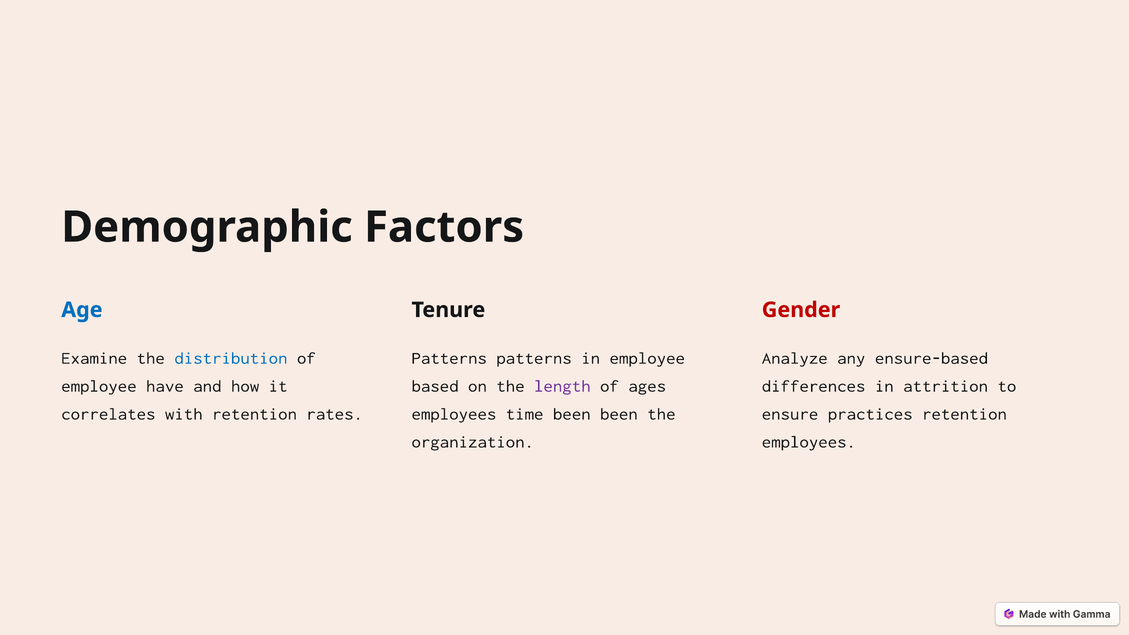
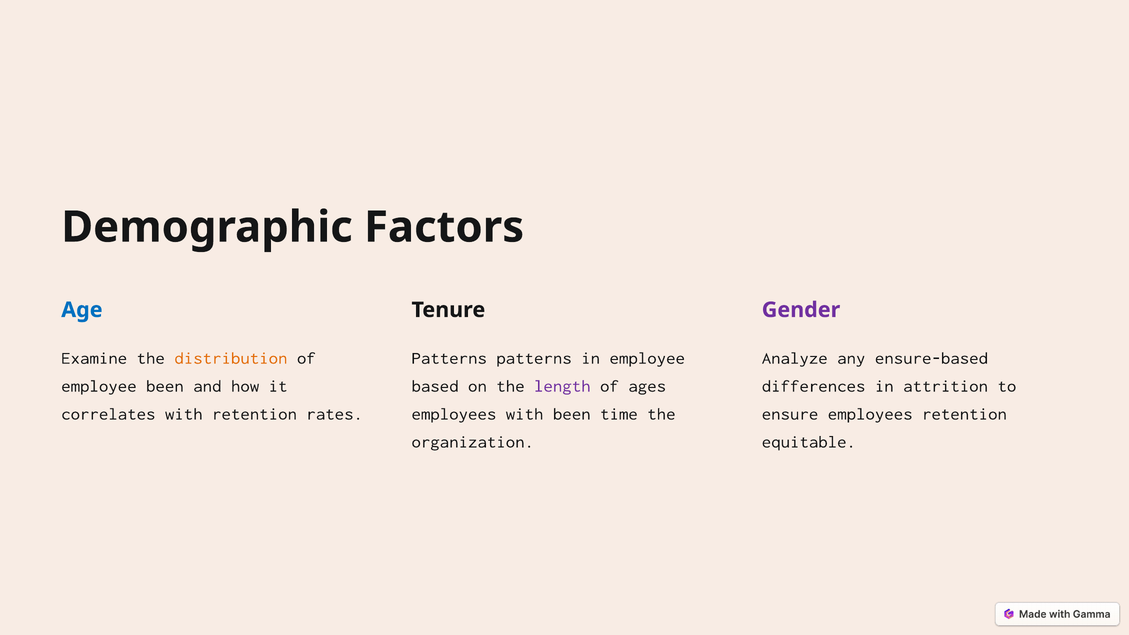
Gender colour: red -> purple
distribution colour: blue -> orange
employee have: have -> been
employees time: time -> with
been been: been -> time
ensure practices: practices -> employees
employees at (809, 442): employees -> equitable
